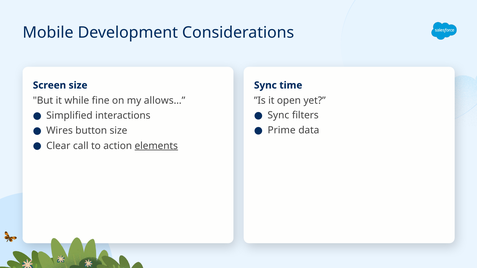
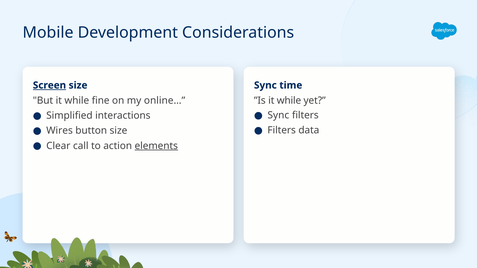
Screen underline: none -> present
allows…: allows… -> online…
”Is it open: open -> while
Prime at (282, 131): Prime -> Filters
